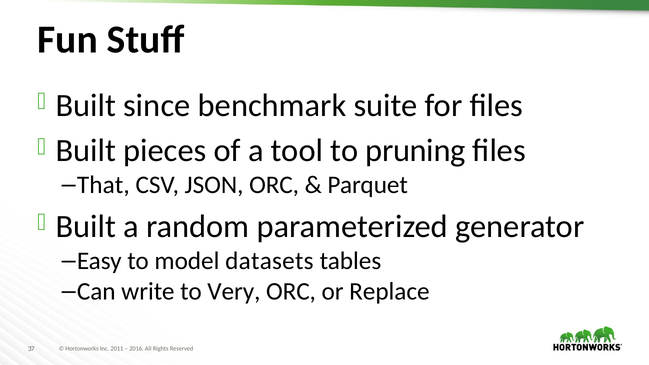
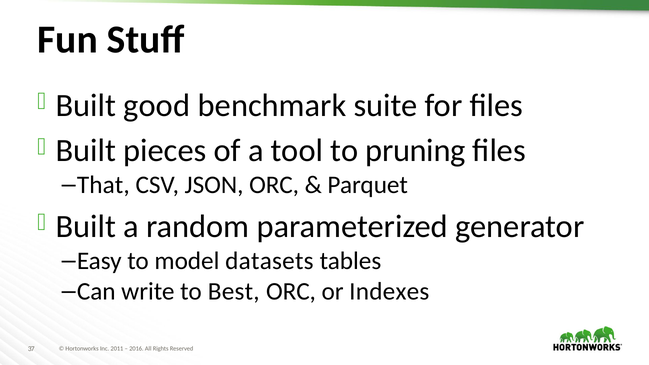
since: since -> good
Very: Very -> Best
Replace: Replace -> Indexes
